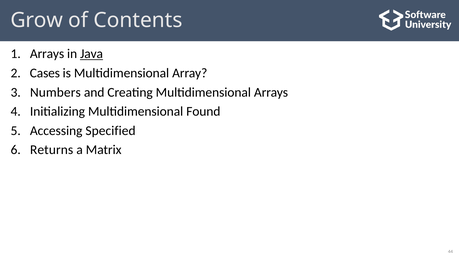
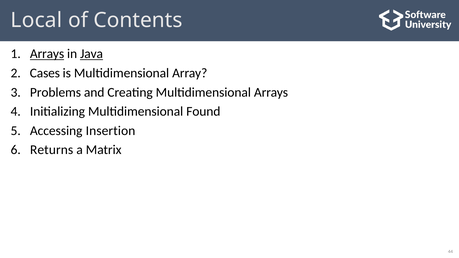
Grow: Grow -> Local
Arrays at (47, 54) underline: none -> present
Numbers: Numbers -> Problems
Specified: Specified -> Insertion
